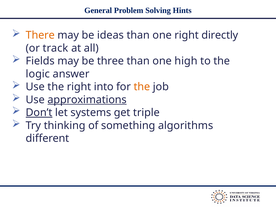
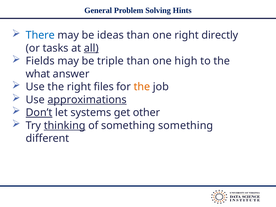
There colour: orange -> blue
track: track -> tasks
all underline: none -> present
three: three -> triple
logic: logic -> what
into: into -> files
triple: triple -> other
thinking underline: none -> present
something algorithms: algorithms -> something
